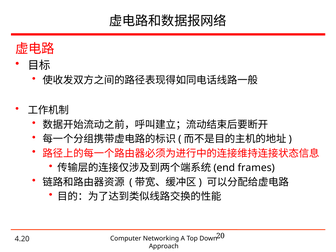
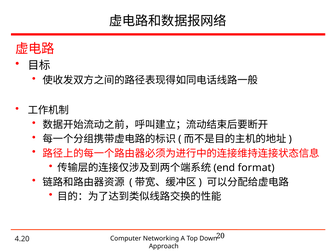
frames: frames -> format
